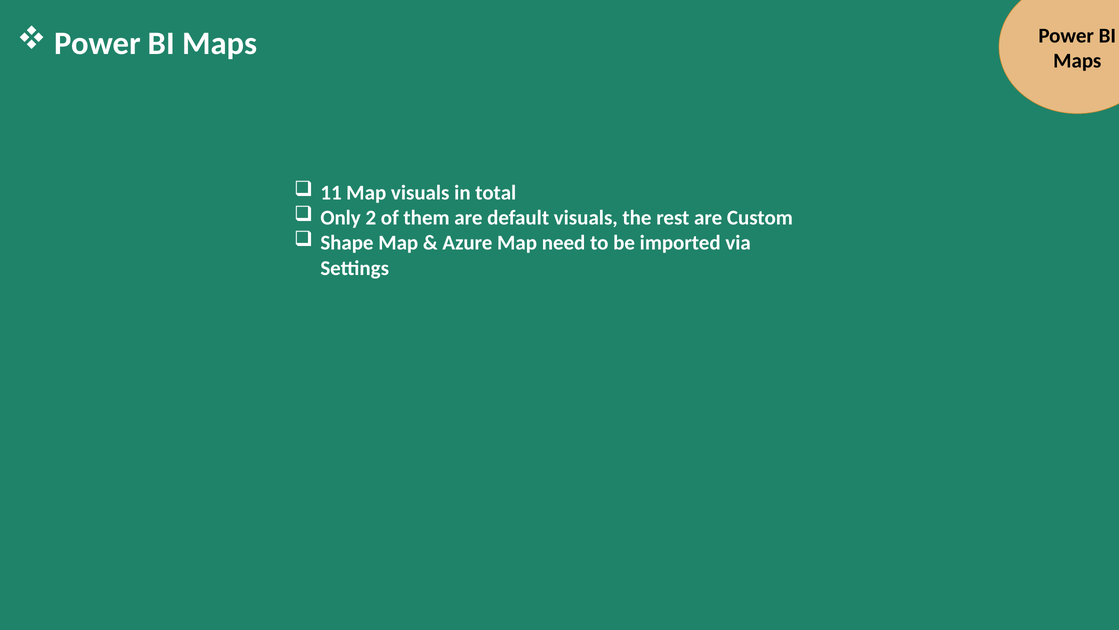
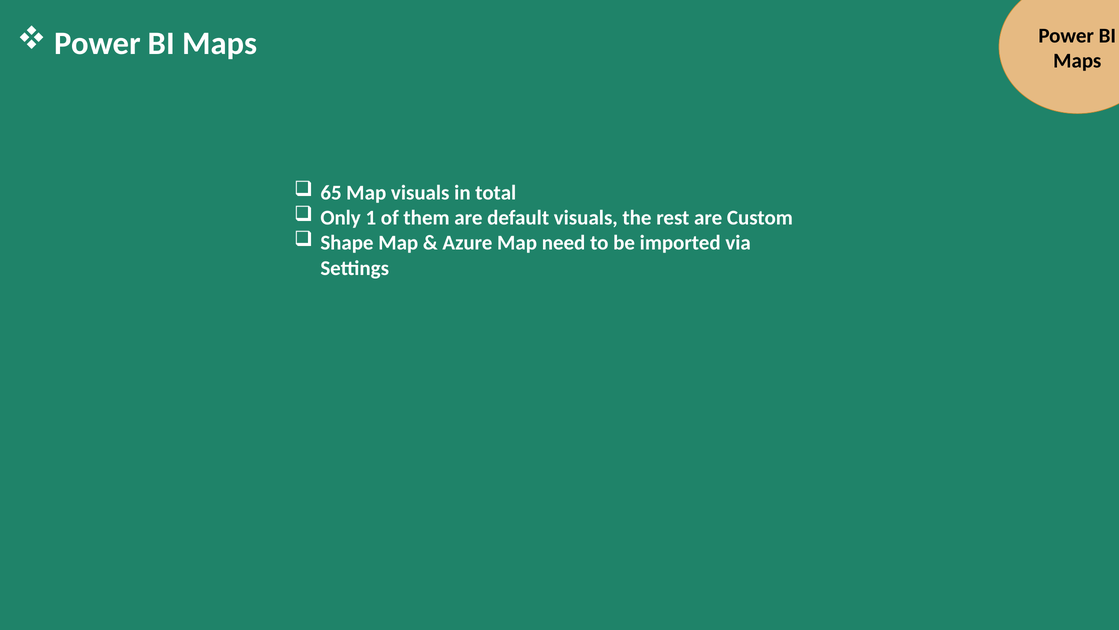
11: 11 -> 65
2: 2 -> 1
